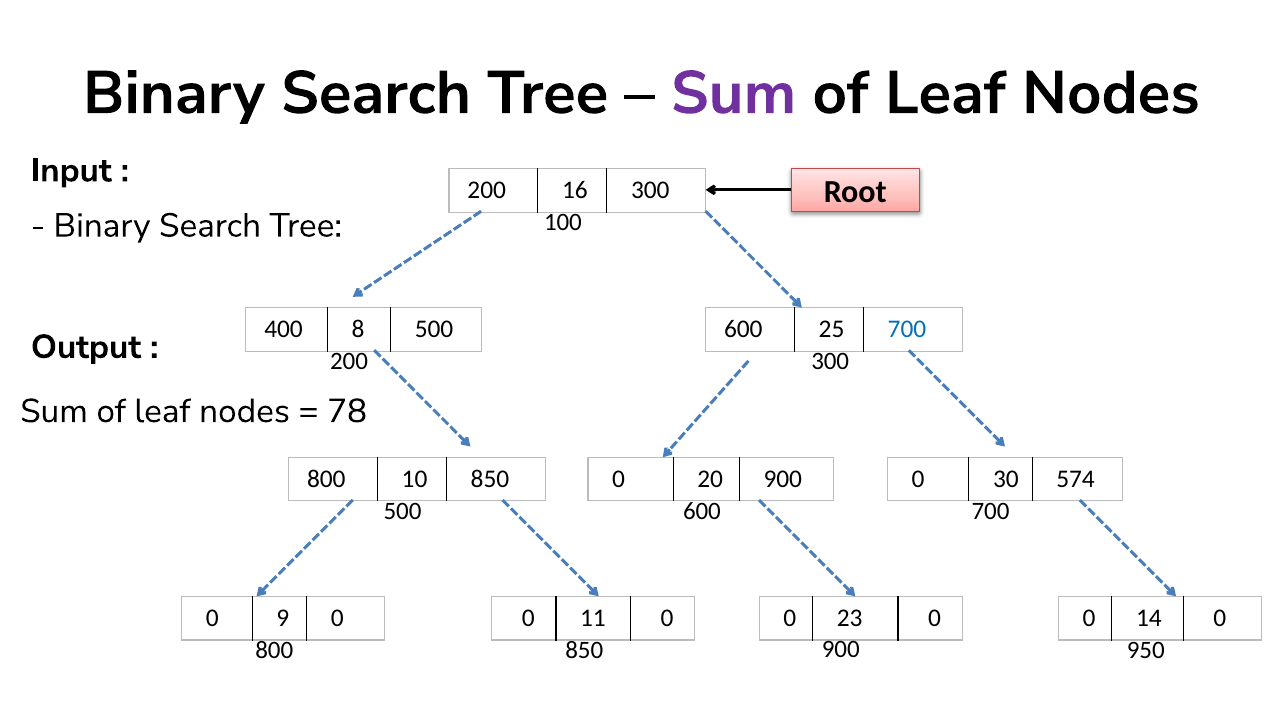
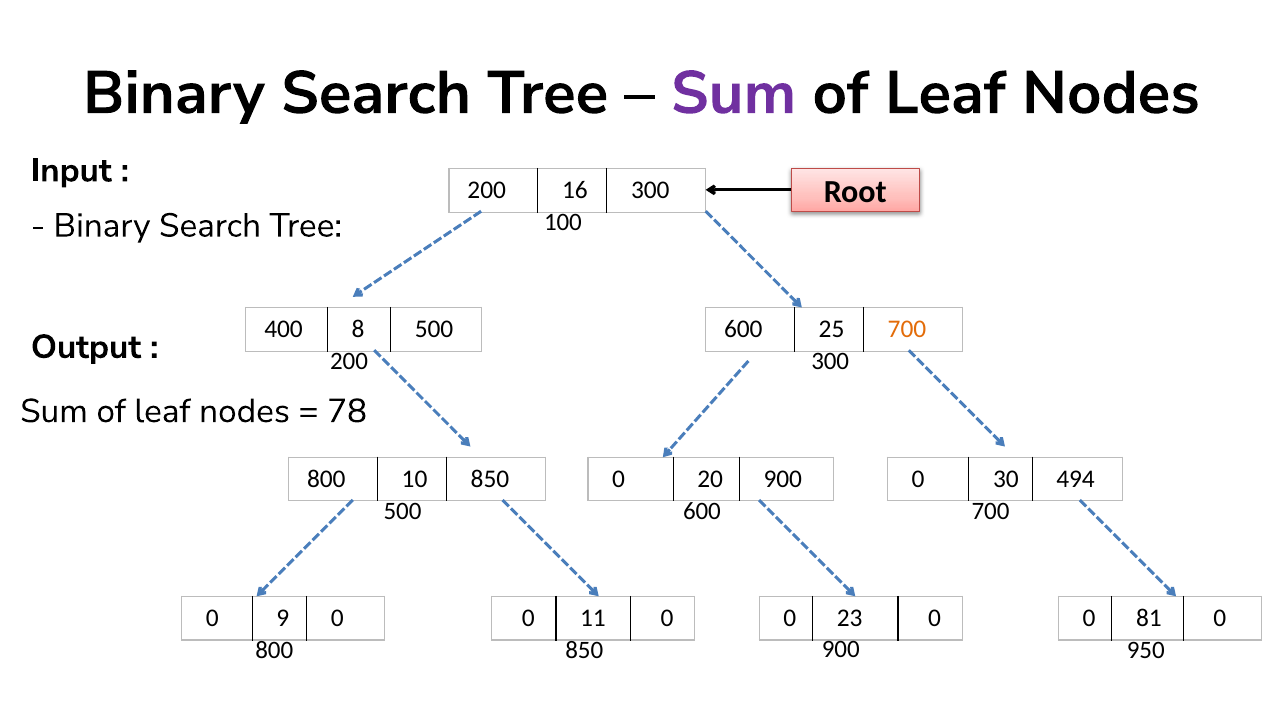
700 at (907, 329) colour: blue -> orange
574: 574 -> 494
14: 14 -> 81
